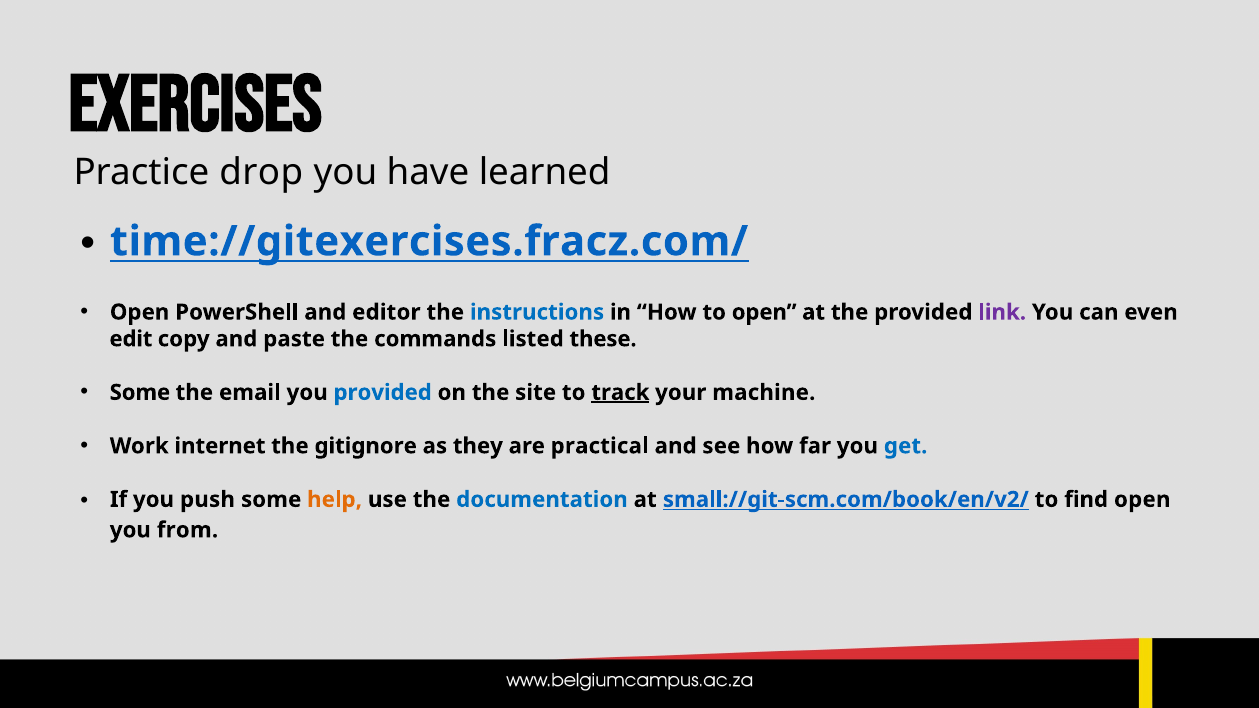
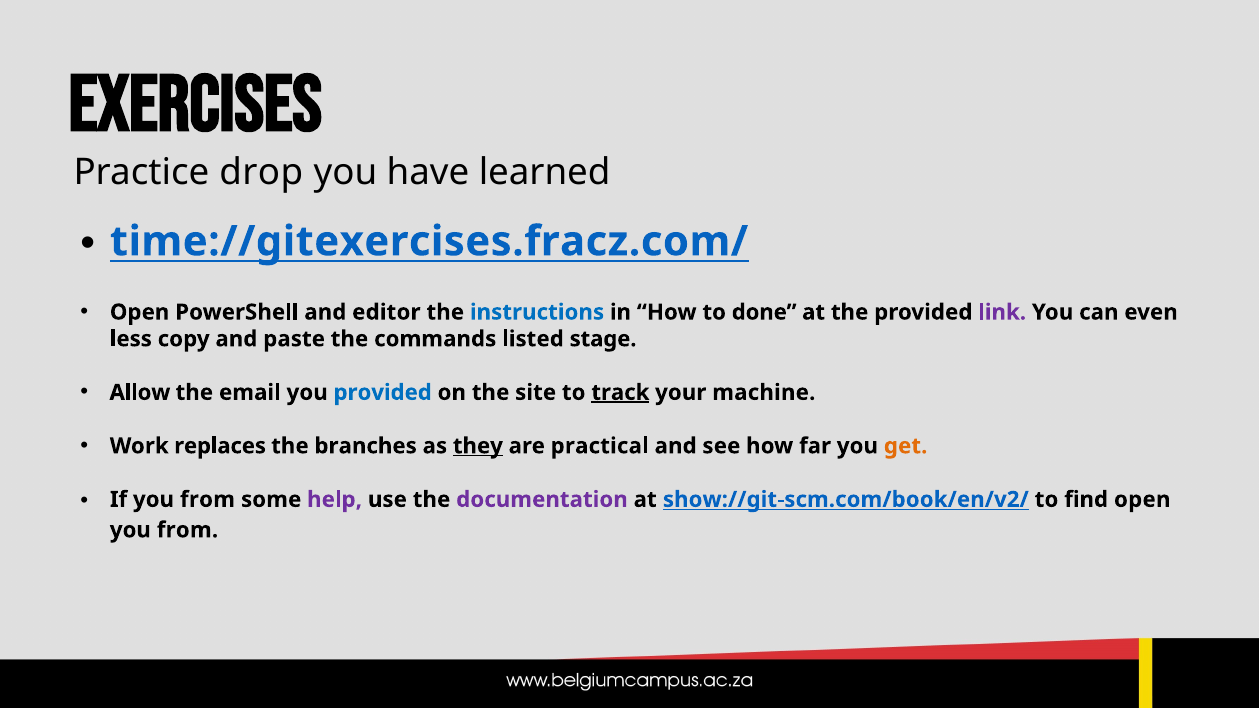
to open: open -> done
edit: edit -> less
these: these -> stage
Some at (140, 393): Some -> Allow
internet: internet -> replaces
gitignore: gitignore -> branches
they underline: none -> present
get colour: blue -> orange
If you push: push -> from
help colour: orange -> purple
documentation colour: blue -> purple
small://git-scm.com/book/en/v2/: small://git-scm.com/book/en/v2/ -> show://git-scm.com/book/en/v2/
